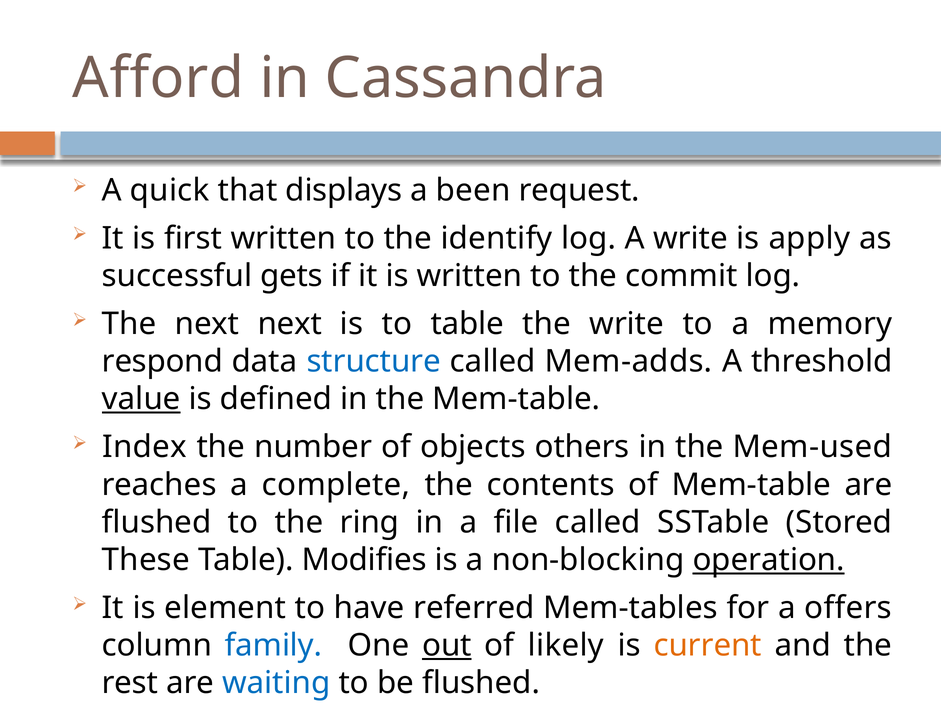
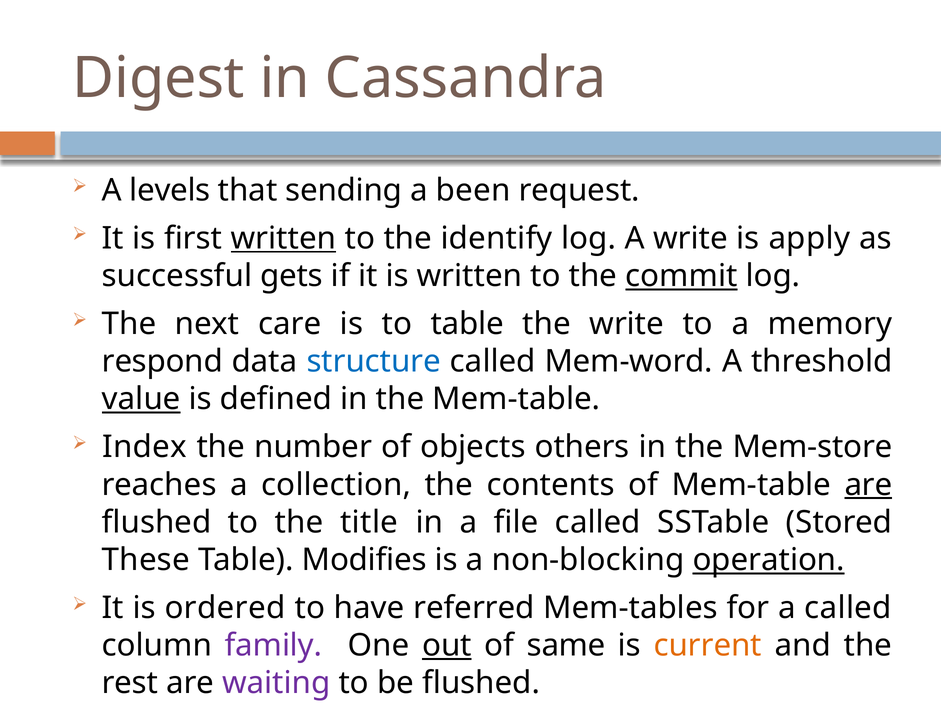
Afford: Afford -> Digest
quick: quick -> levels
displays: displays -> sending
written at (283, 238) underline: none -> present
commit underline: none -> present
next next: next -> care
Mem-adds: Mem-adds -> Mem-word
Mem-used: Mem-used -> Mem-store
complete: complete -> collection
are at (868, 485) underline: none -> present
ring: ring -> title
element: element -> ordered
a offers: offers -> called
family colour: blue -> purple
likely: likely -> same
waiting colour: blue -> purple
